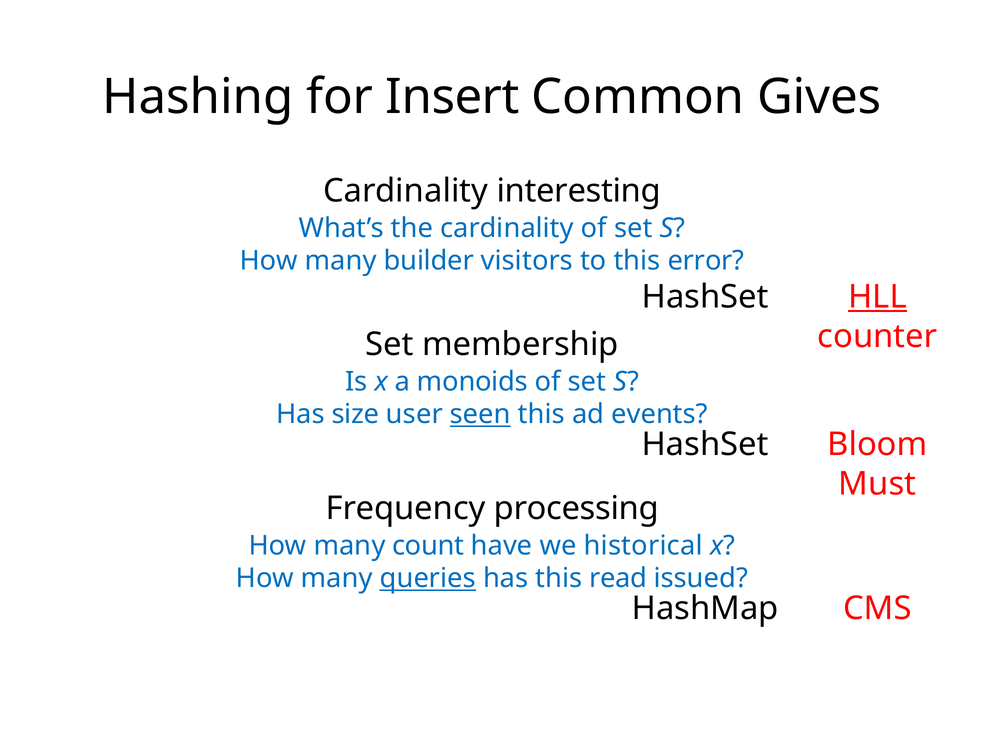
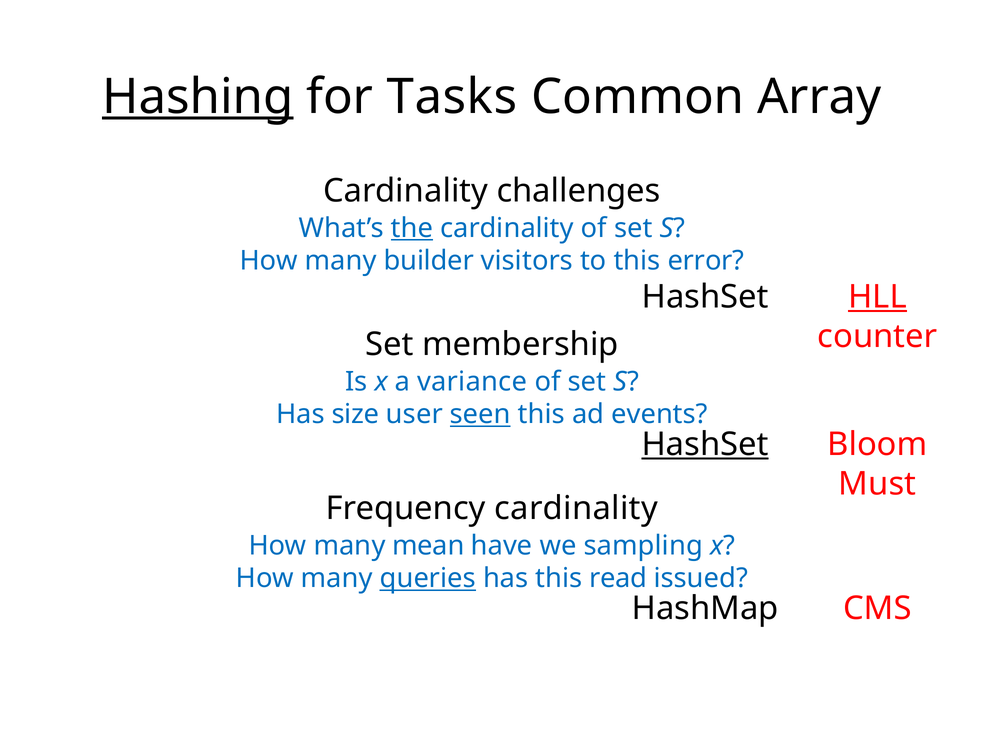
Hashing underline: none -> present
Insert: Insert -> Tasks
Gives: Gives -> Array
interesting: interesting -> challenges
the underline: none -> present
monoids: monoids -> variance
HashSet at (705, 445) underline: none -> present
Frequency processing: processing -> cardinality
count: count -> mean
historical: historical -> sampling
